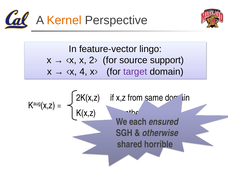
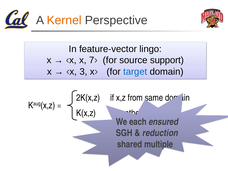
2: 2 -> 7
4: 4 -> 3
target colour: purple -> blue
otherwise at (160, 133): otherwise -> reduction
horrible: horrible -> multiple
